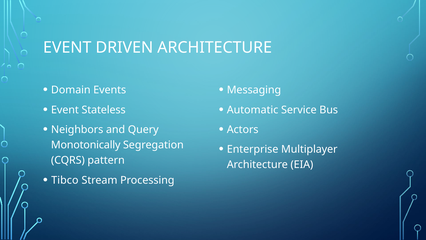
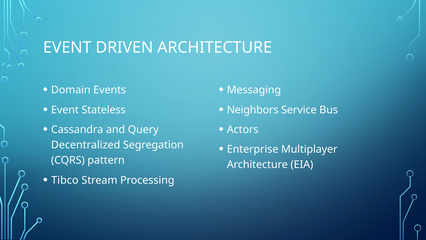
Automatic: Automatic -> Neighbors
Neighbors: Neighbors -> Cassandra
Monotonically: Monotonically -> Decentralized
